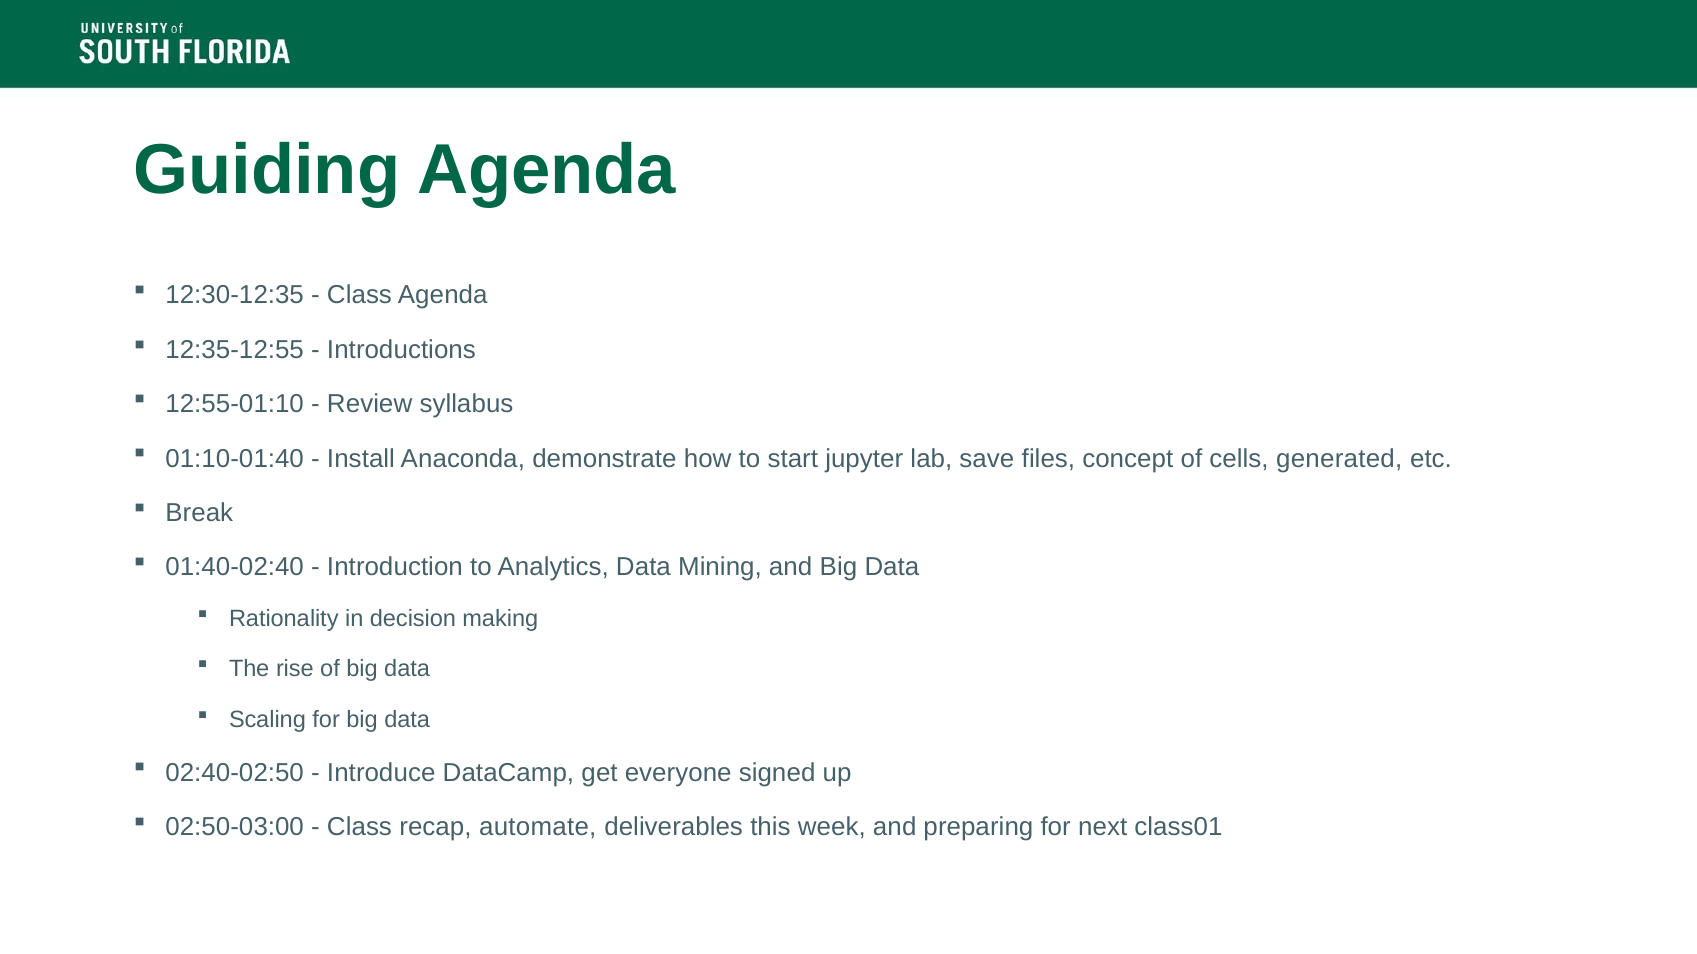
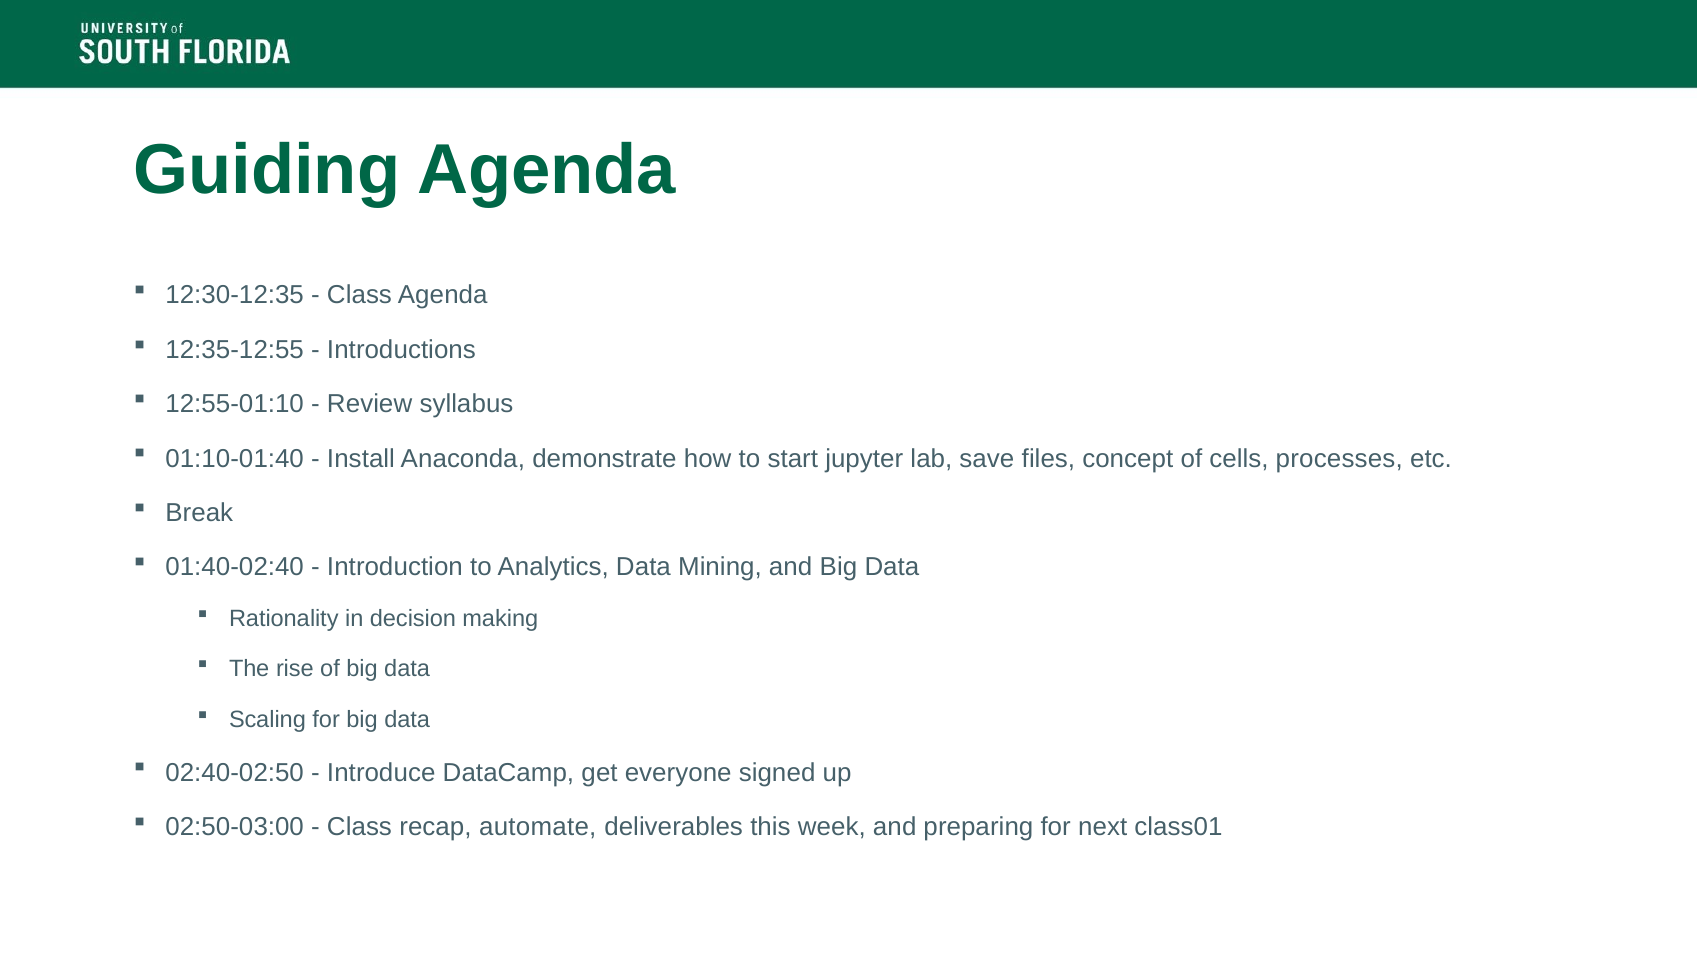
generated: generated -> processes
